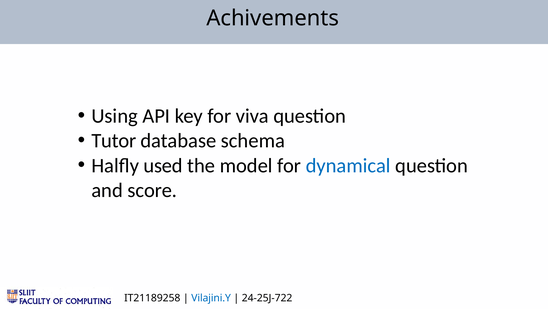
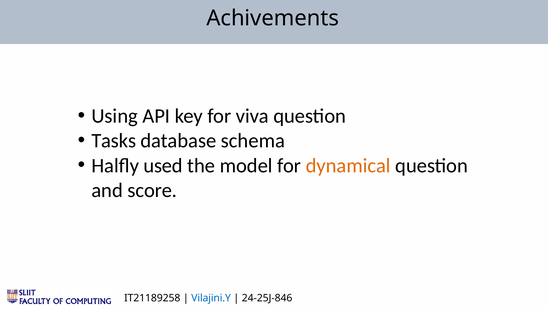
Tutor: Tutor -> Tasks
dynamical colour: blue -> orange
24-25J-722: 24-25J-722 -> 24-25J-846
